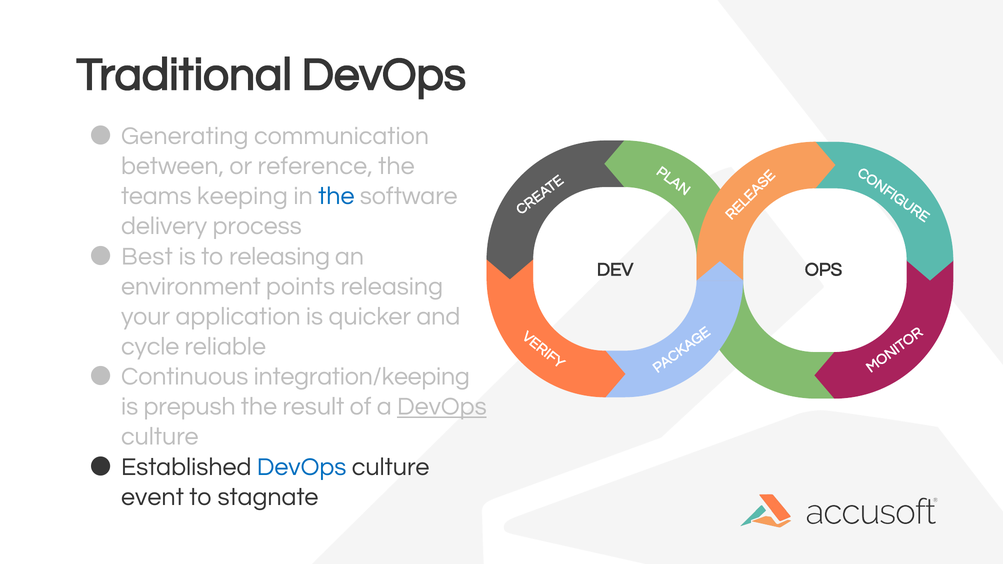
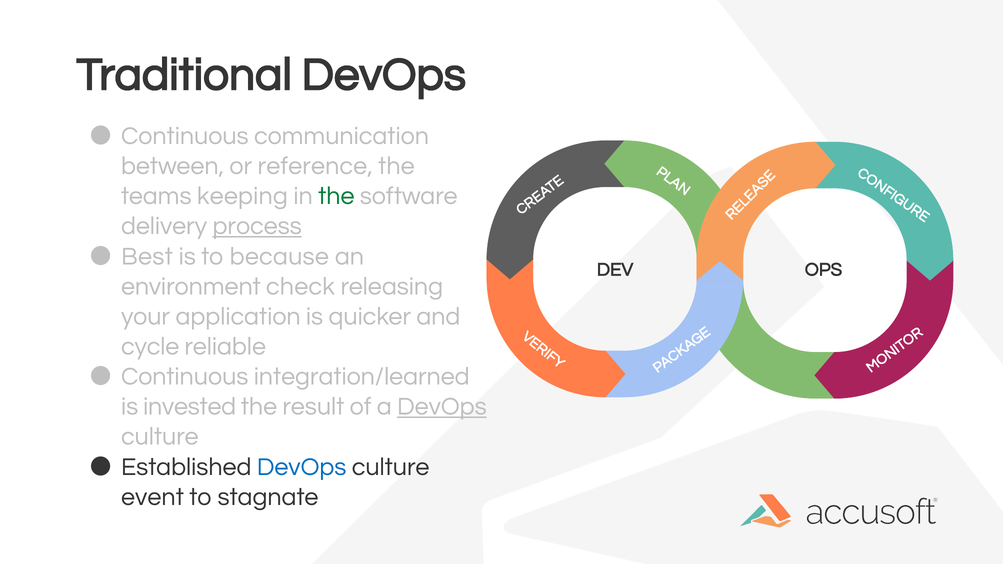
Generating at (185, 136): Generating -> Continuous
the at (336, 196) colour: blue -> green
process underline: none -> present
to releasing: releasing -> because
points: points -> check
integration/keeping: integration/keeping -> integration/learned
prepush: prepush -> invested
